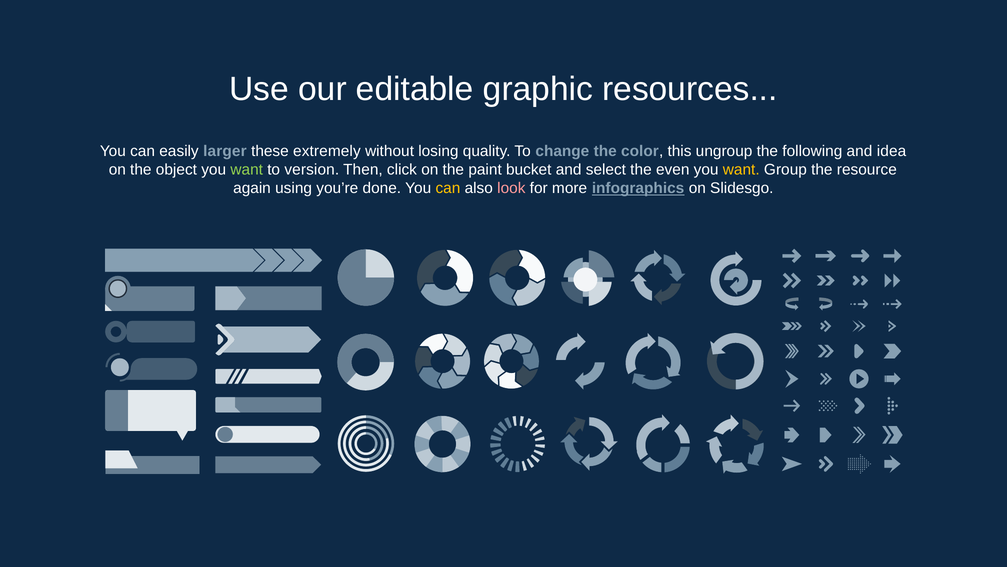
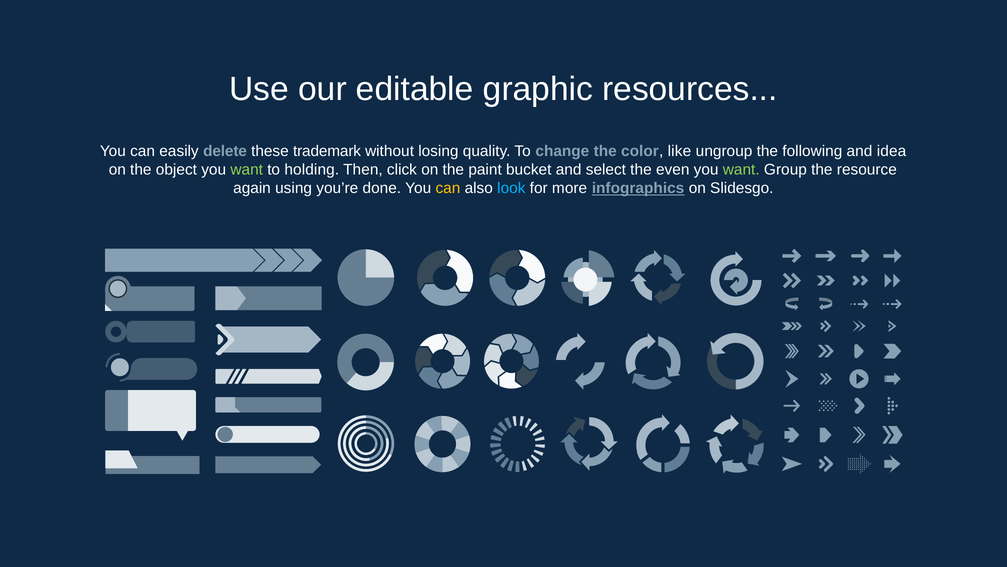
larger: larger -> delete
extremely: extremely -> trademark
this: this -> like
version: version -> holding
want at (741, 170) colour: yellow -> light green
look colour: pink -> light blue
